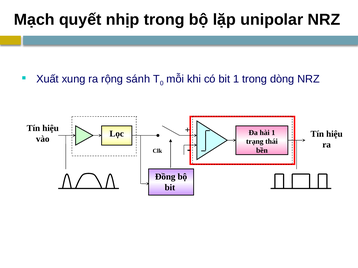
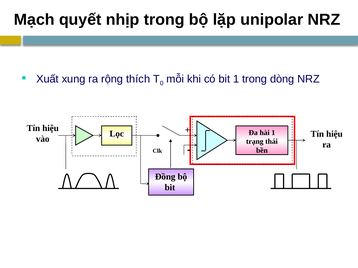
sánh: sánh -> thích
